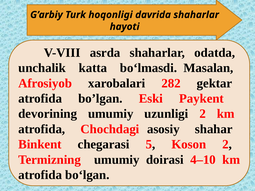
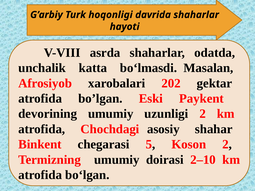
282: 282 -> 202
4–10: 4–10 -> 2–10
